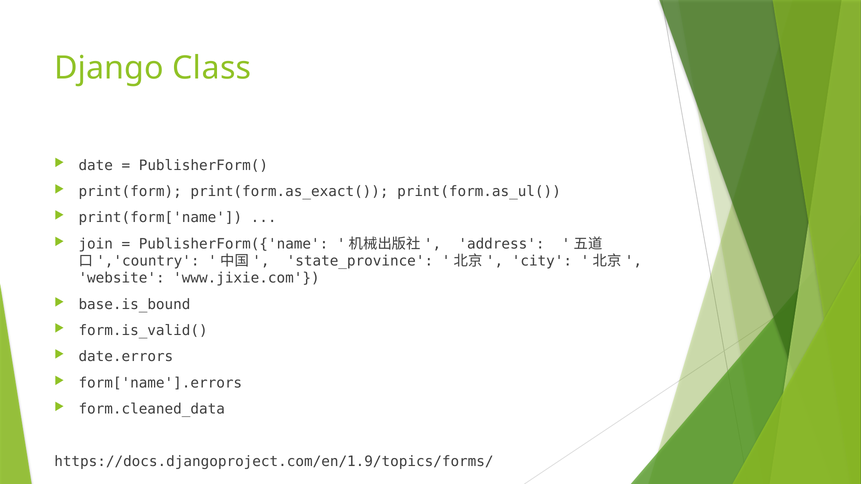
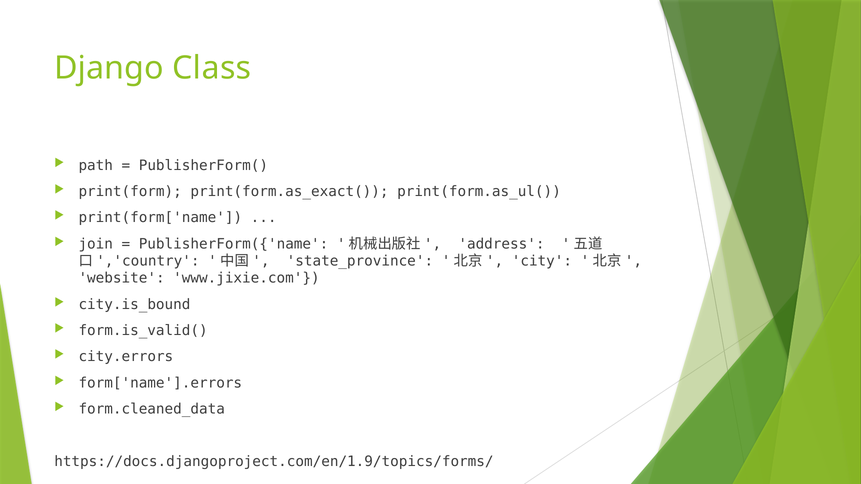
date: date -> path
base.is_bound: base.is_bound -> city.is_bound
date.errors: date.errors -> city.errors
